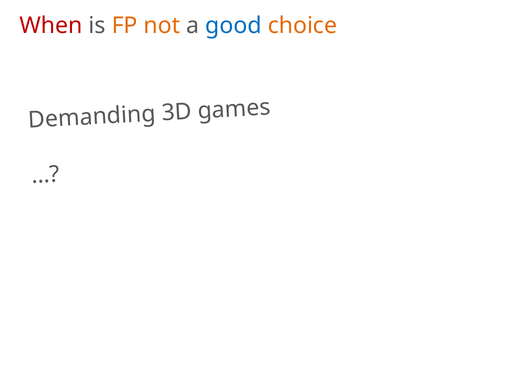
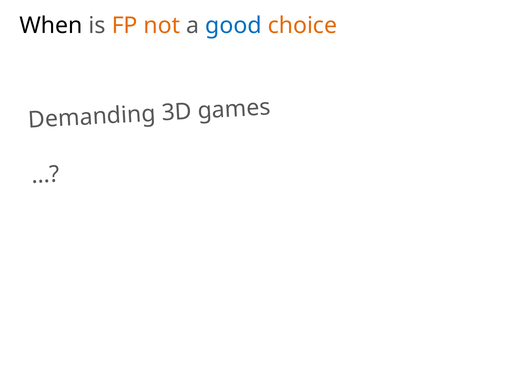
When colour: red -> black
